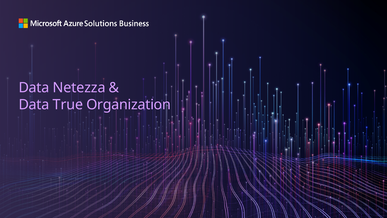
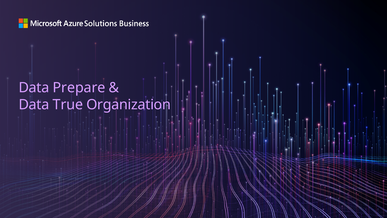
Netezza: Netezza -> Prepare
